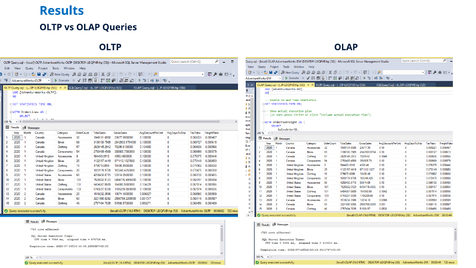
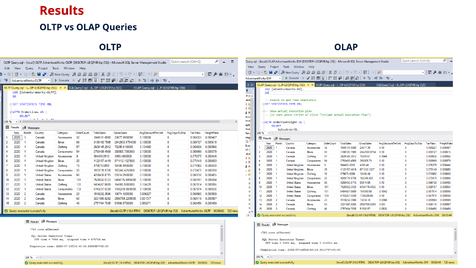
Results colour: blue -> red
